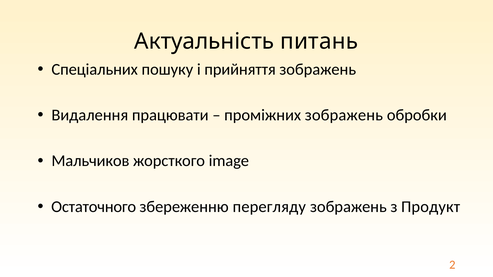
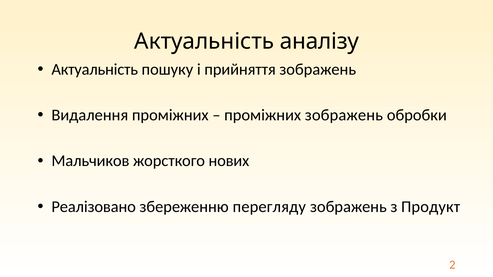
питань: питань -> аналізу
Спеціальних at (95, 69): Спеціальних -> Актуальність
Видалення працювати: працювати -> проміжних
image: image -> нових
Остаточного: Остаточного -> Реалізовано
